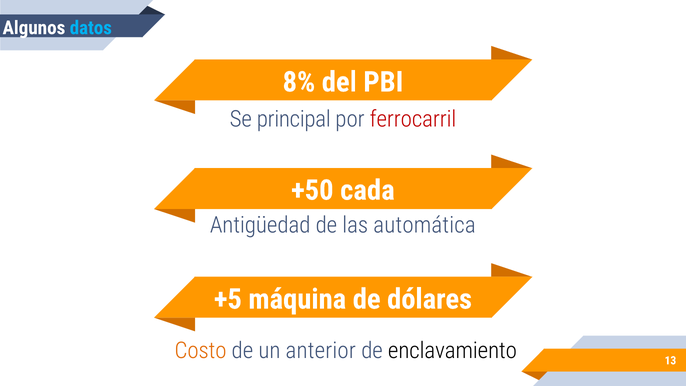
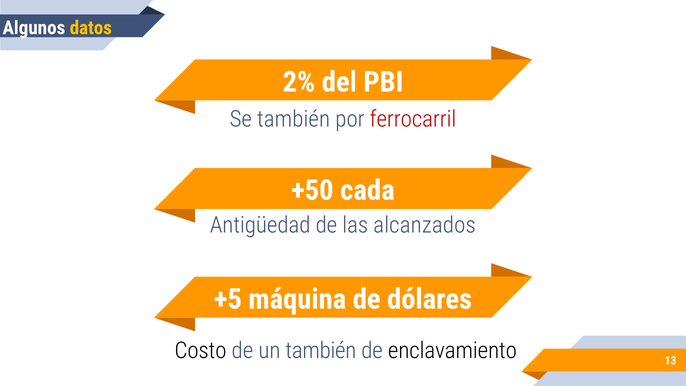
datos colour: light blue -> yellow
8%: 8% -> 2%
Se principal: principal -> también
automática: automática -> alcanzados
Costo colour: orange -> black
un anterior: anterior -> también
